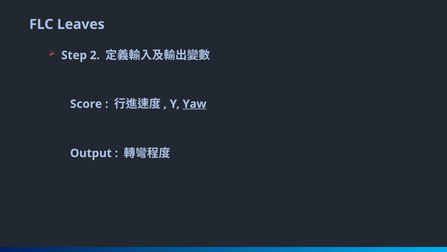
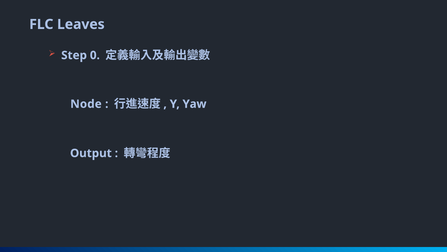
2: 2 -> 0
Score: Score -> Node
Yaw underline: present -> none
